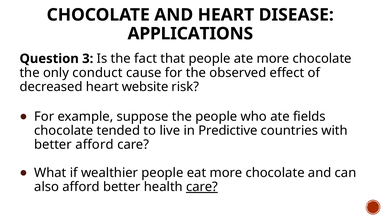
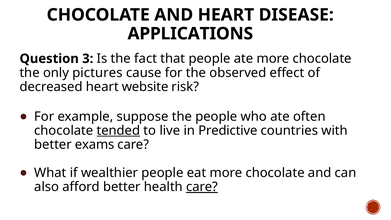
conduct: conduct -> pictures
fields: fields -> often
tended underline: none -> present
better afford: afford -> exams
